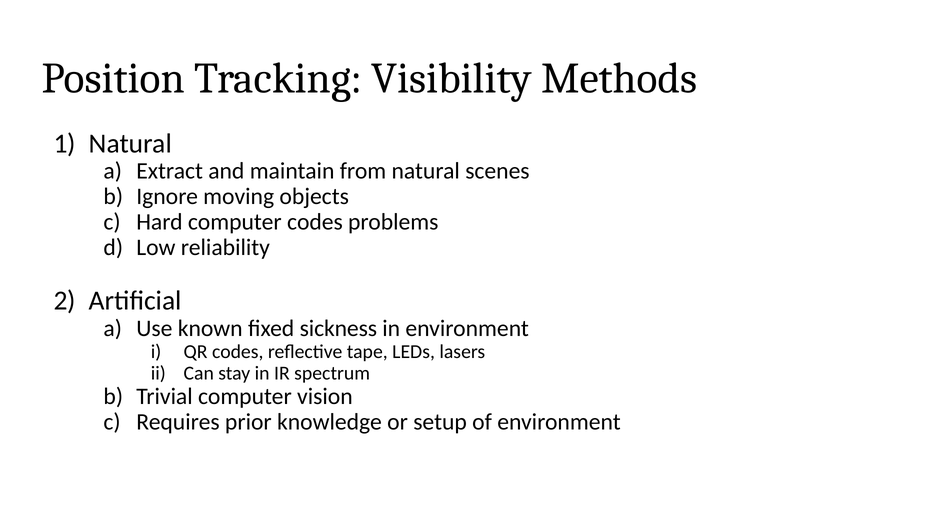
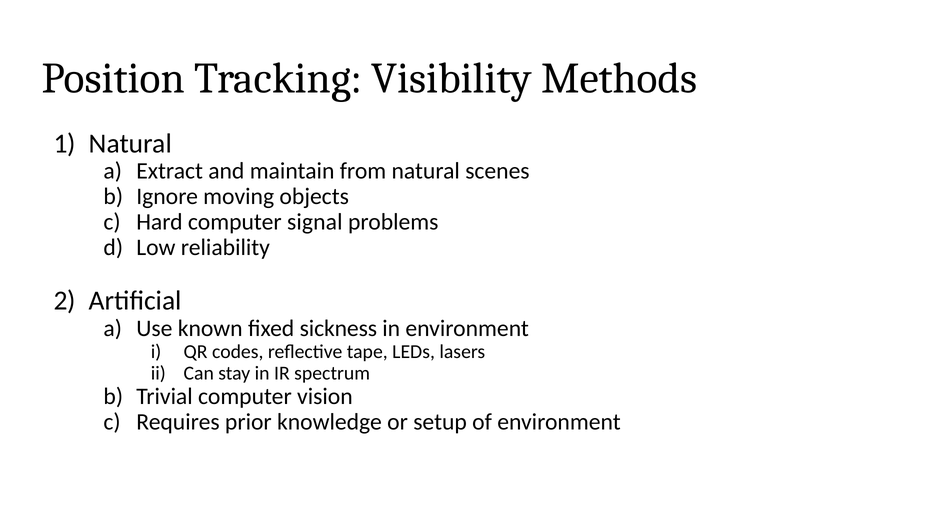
computer codes: codes -> signal
